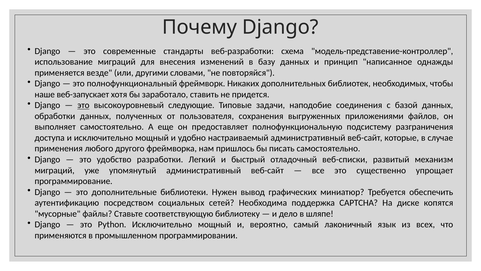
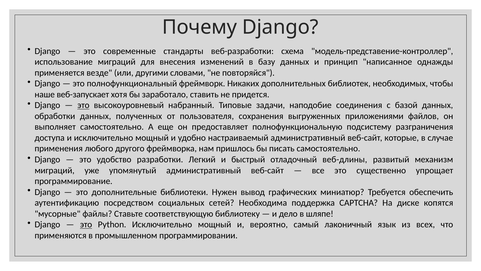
следующие: следующие -> набранный
веб-списки: веб-списки -> веб-длины
это at (86, 224) underline: none -> present
